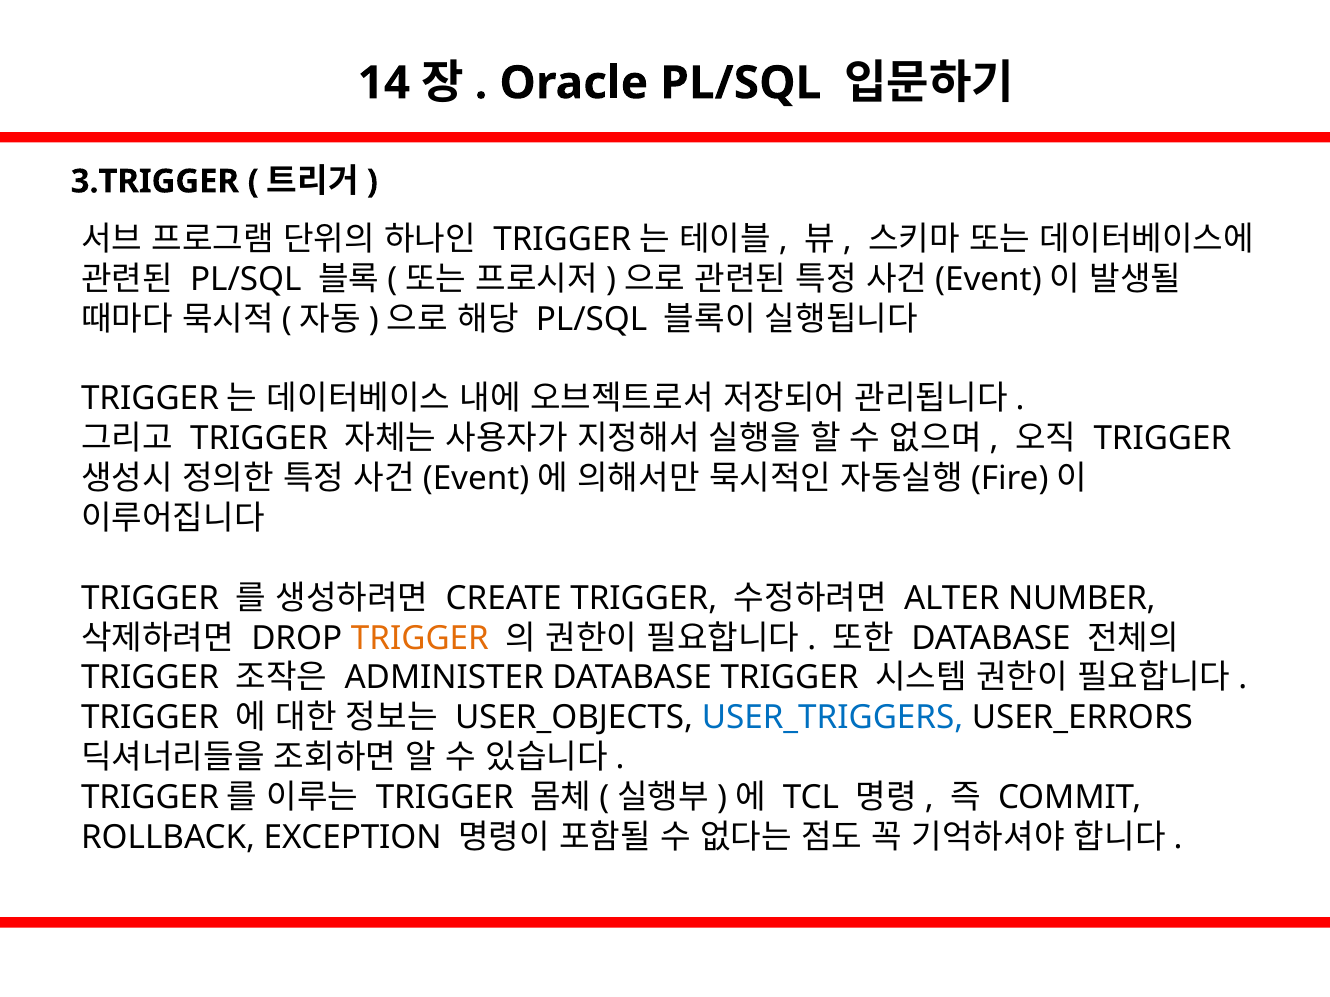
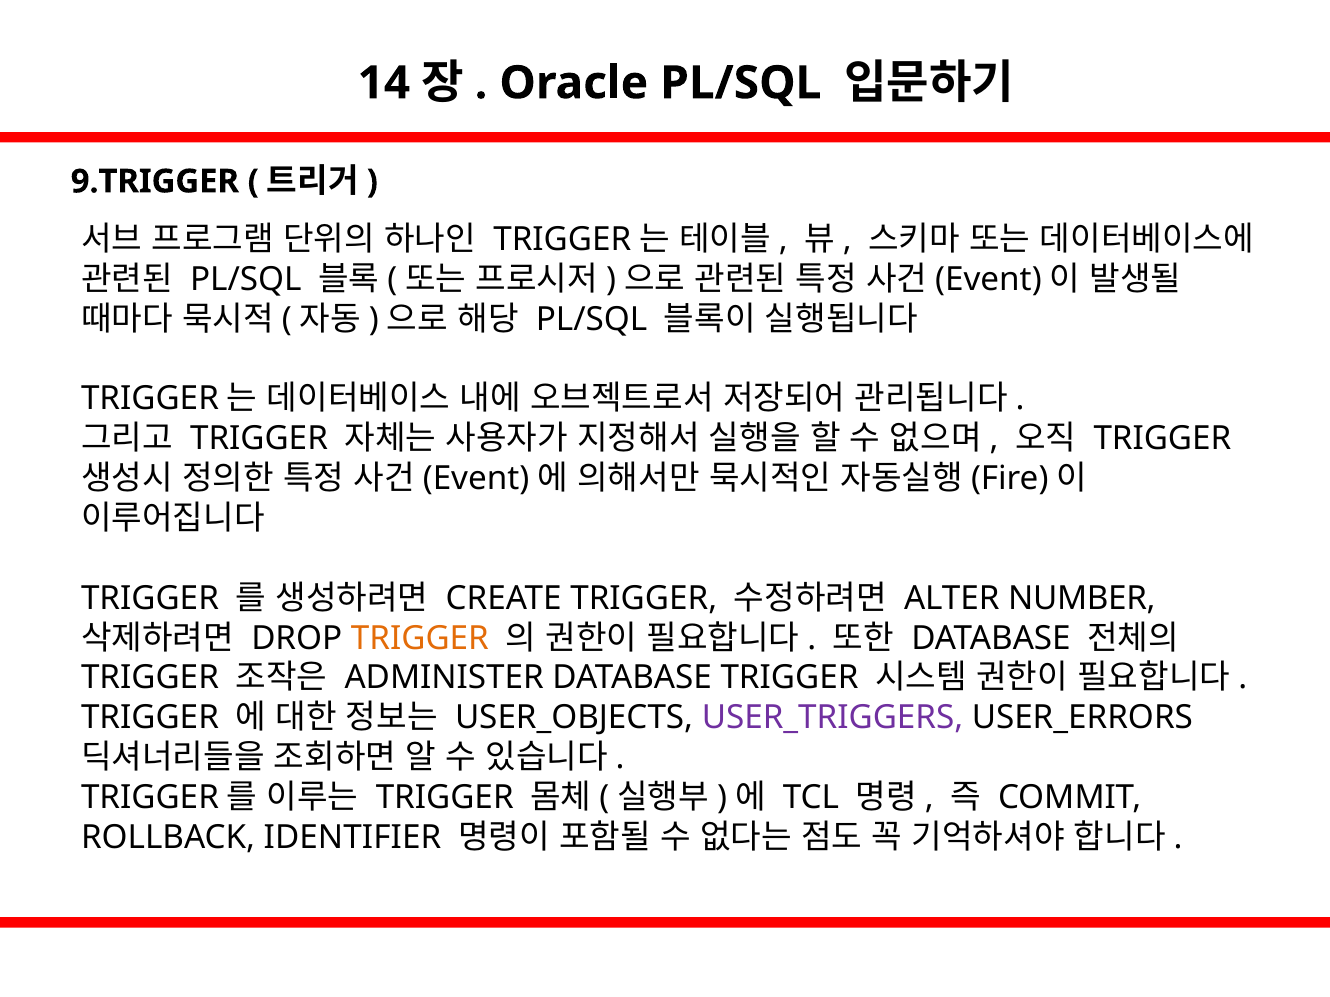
3.TRIGGER: 3.TRIGGER -> 9.TRIGGER
USER_TRIGGERS colour: blue -> purple
EXCEPTION: EXCEPTION -> IDENTIFIER
